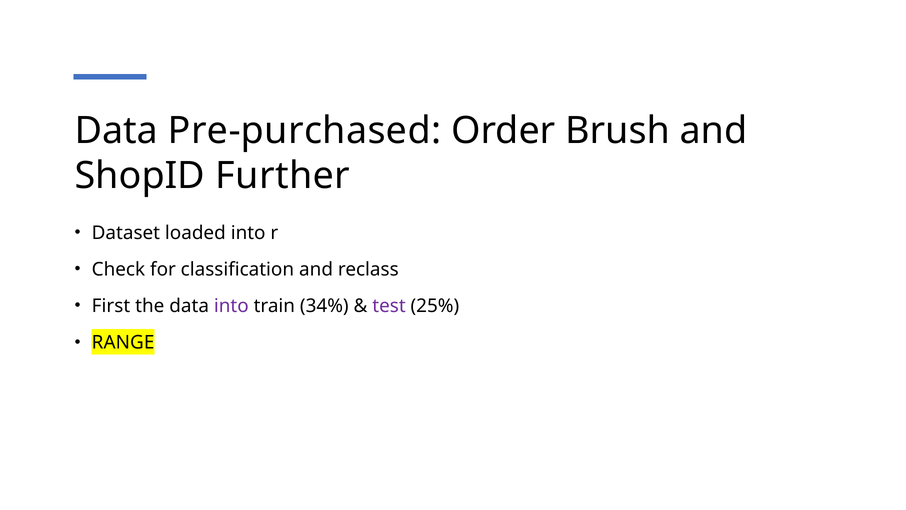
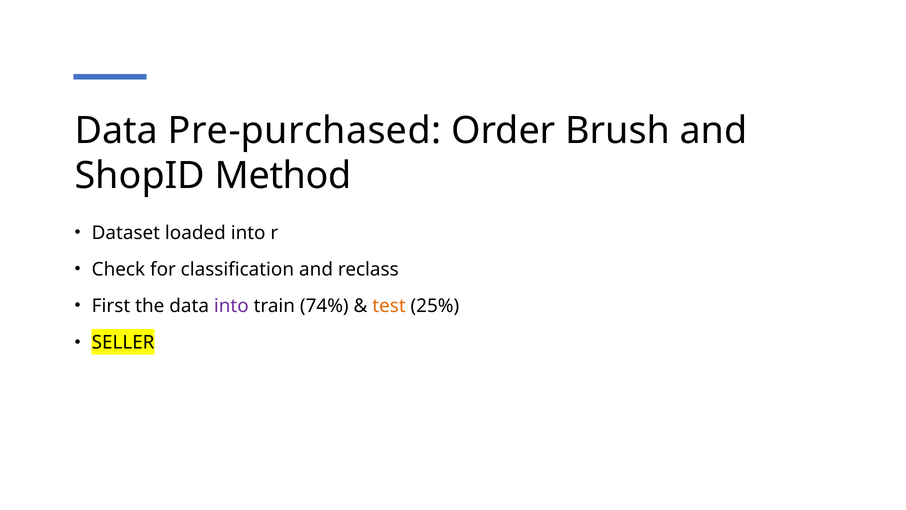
Further: Further -> Method
34%: 34% -> 74%
test colour: purple -> orange
RANGE: RANGE -> SELLER
